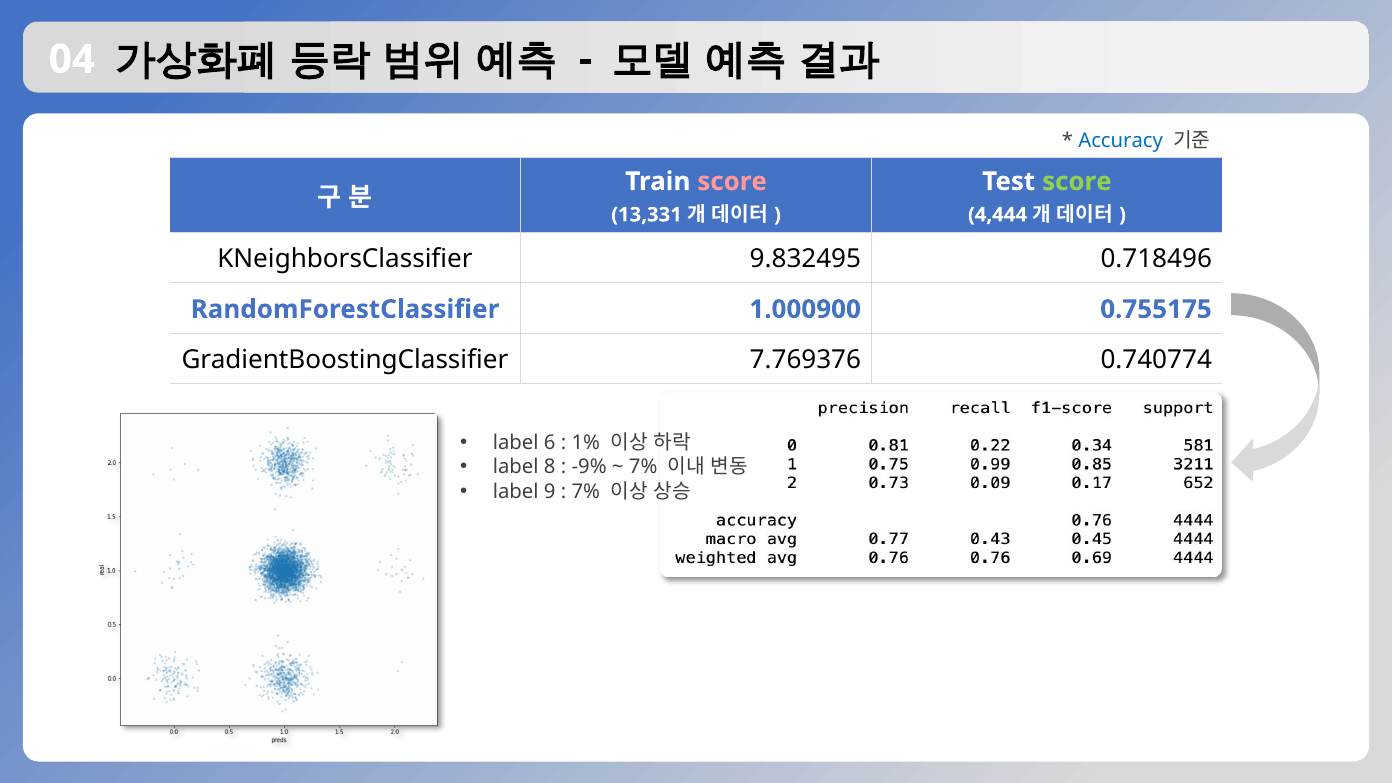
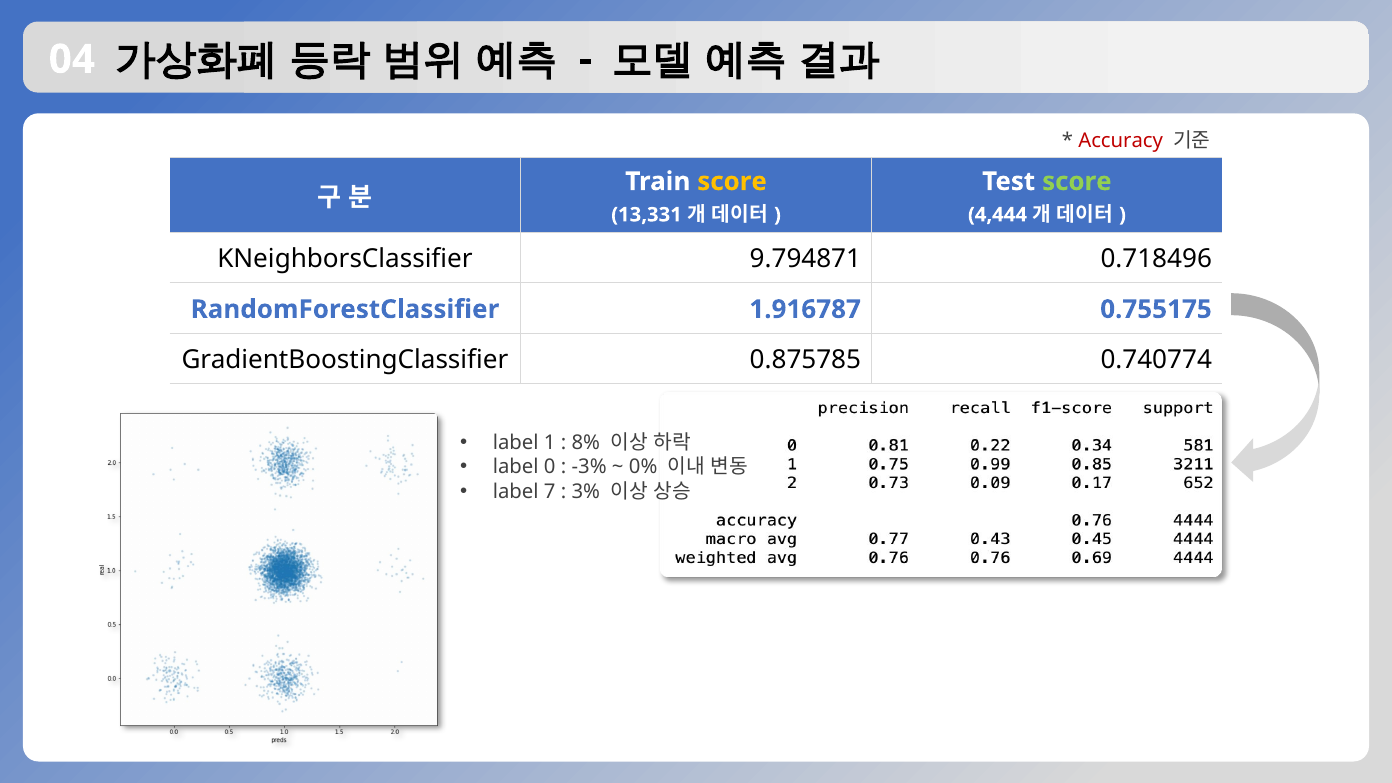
Accuracy colour: blue -> red
score at (732, 181) colour: pink -> yellow
9.832495: 9.832495 -> 9.794871
1.000900: 1.000900 -> 1.916787
7.769376: 7.769376 -> 0.875785
6: 6 -> 1
1%: 1% -> 8%
8: 8 -> 0
-9%: -9% -> -3%
7% at (643, 467): 7% -> 0%
9: 9 -> 7
7% at (586, 492): 7% -> 3%
